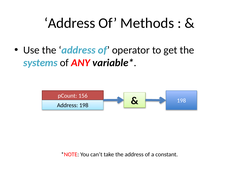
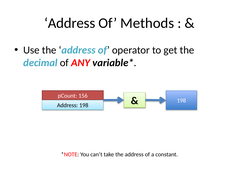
systems: systems -> decimal
